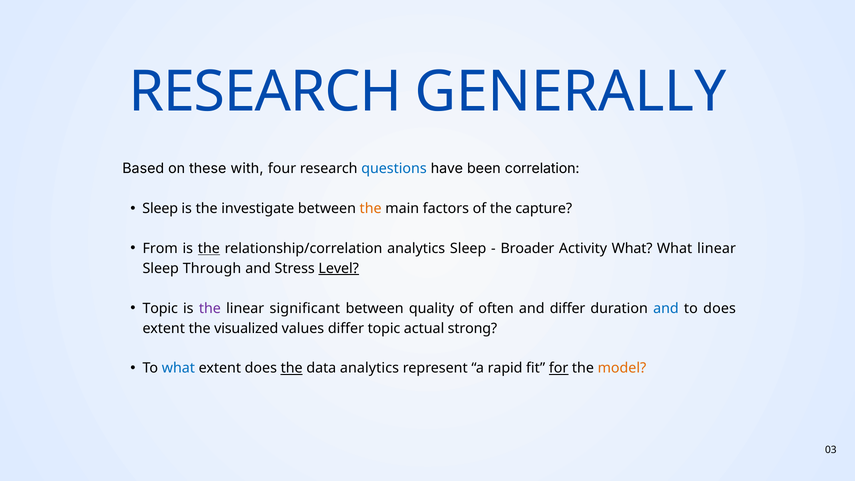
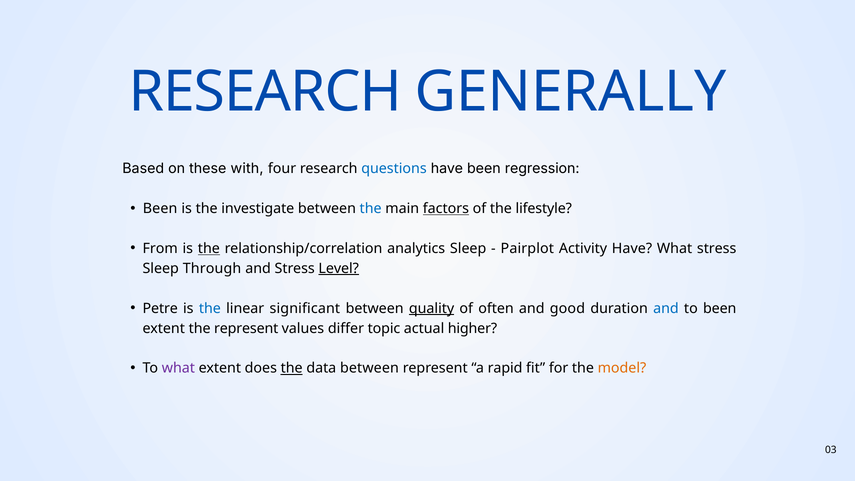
correlation: correlation -> regression
Sleep at (160, 209): Sleep -> Been
the at (371, 209) colour: orange -> blue
factors underline: none -> present
capture: capture -> lifestyle
Broader: Broader -> Pairplot
Activity What: What -> Have
What linear: linear -> stress
Topic at (160, 308): Topic -> Petre
the at (210, 308) colour: purple -> blue
quality underline: none -> present
and differ: differ -> good
to does: does -> been
the visualized: visualized -> represent
strong: strong -> higher
what at (178, 368) colour: blue -> purple
data analytics: analytics -> between
for underline: present -> none
